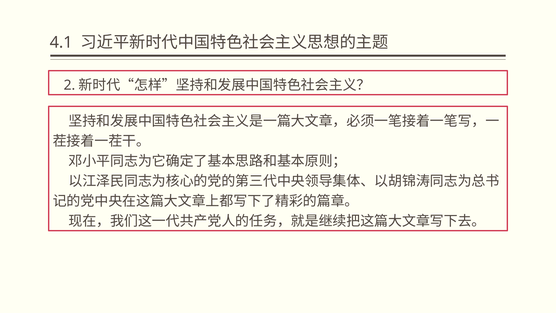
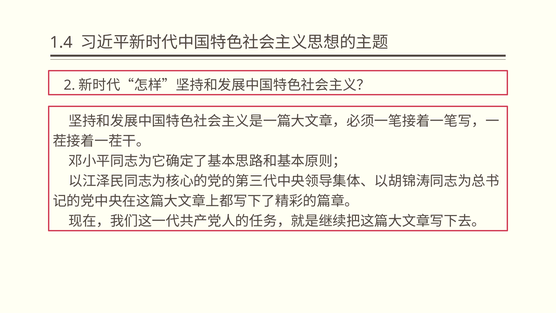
4.1: 4.1 -> 1.4
